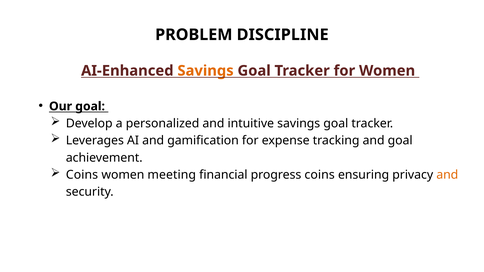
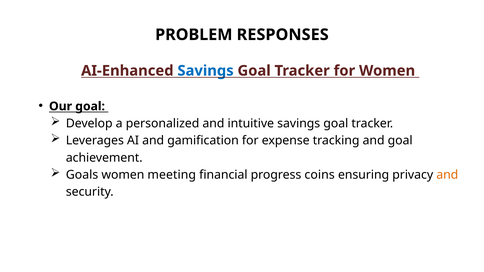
DISCIPLINE: DISCIPLINE -> RESPONSES
Savings at (206, 71) colour: orange -> blue
Coins at (82, 175): Coins -> Goals
